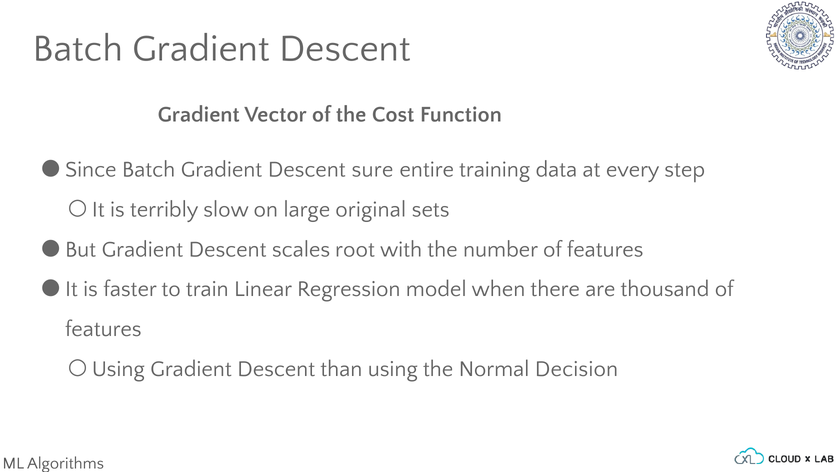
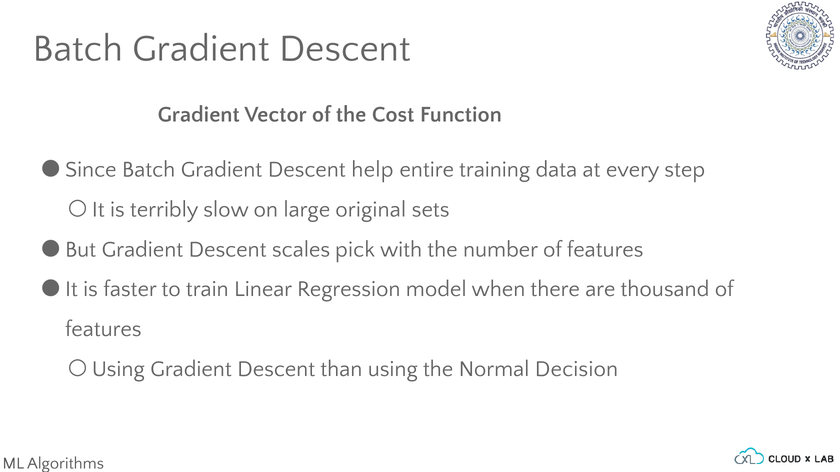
sure: sure -> help
root: root -> pick
